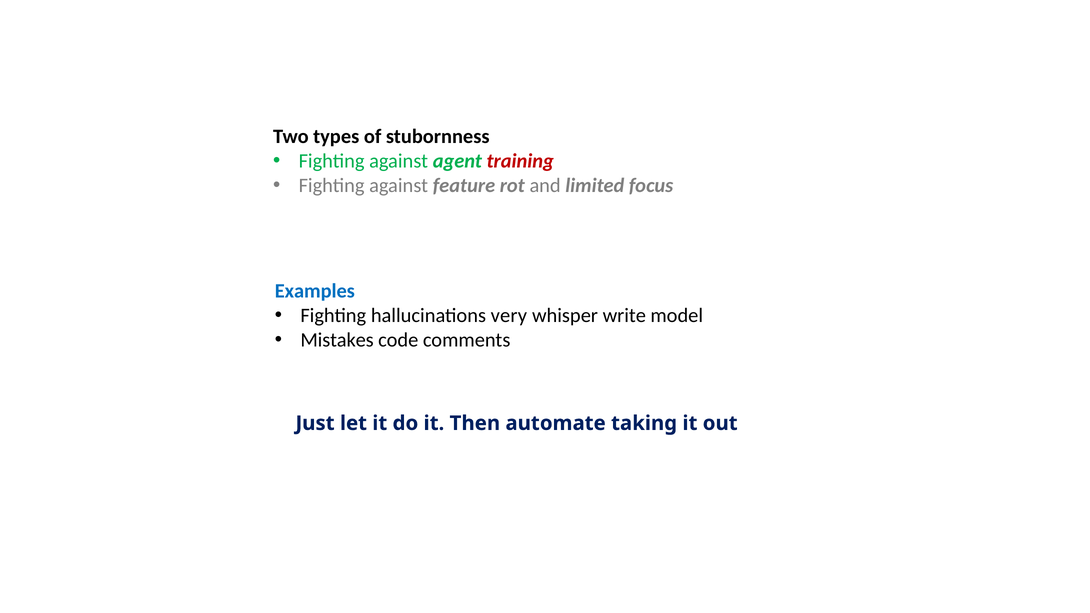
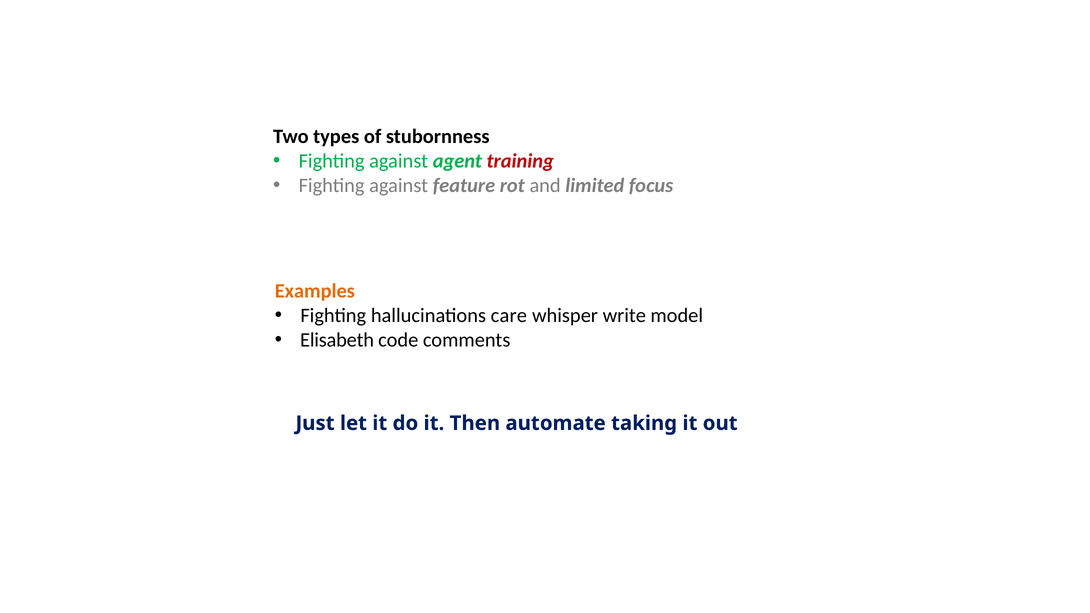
Examples colour: blue -> orange
very: very -> care
Mistakes: Mistakes -> Elisabeth
